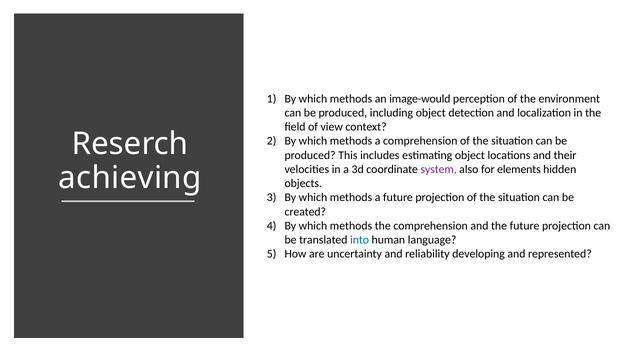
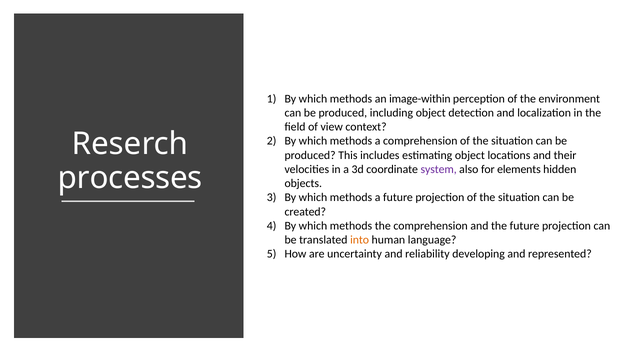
image-would: image-would -> image-within
achieving: achieving -> processes
into colour: blue -> orange
